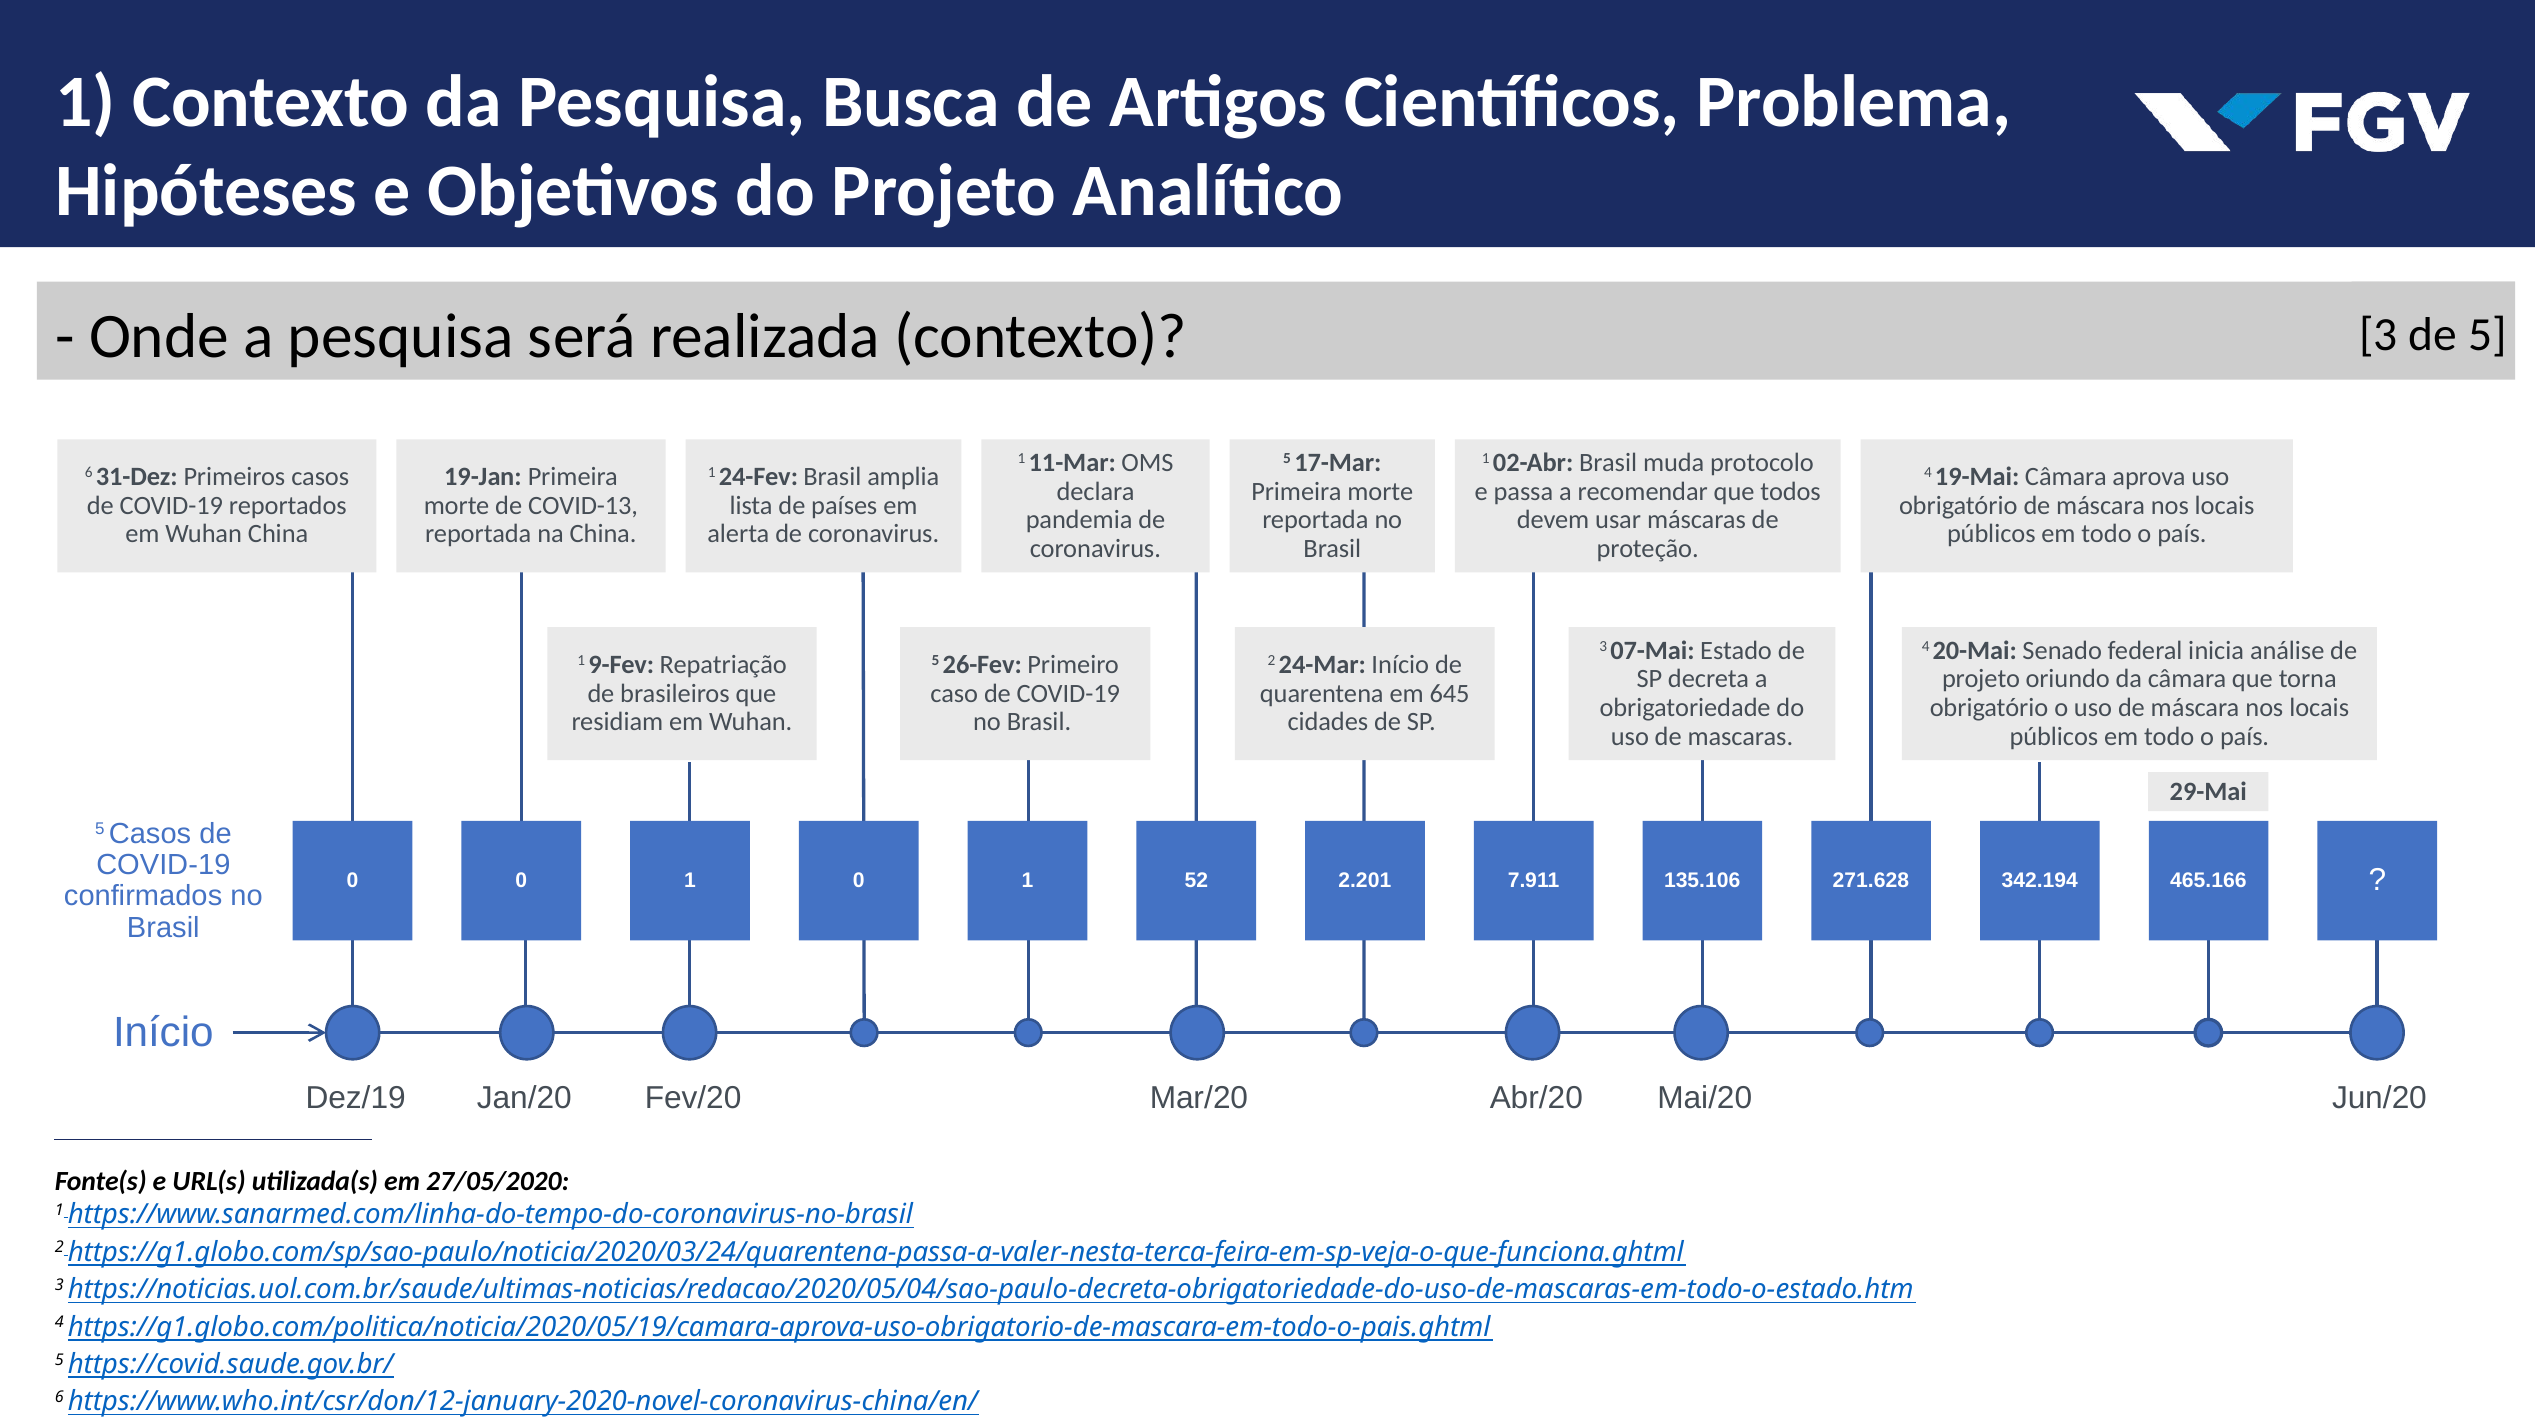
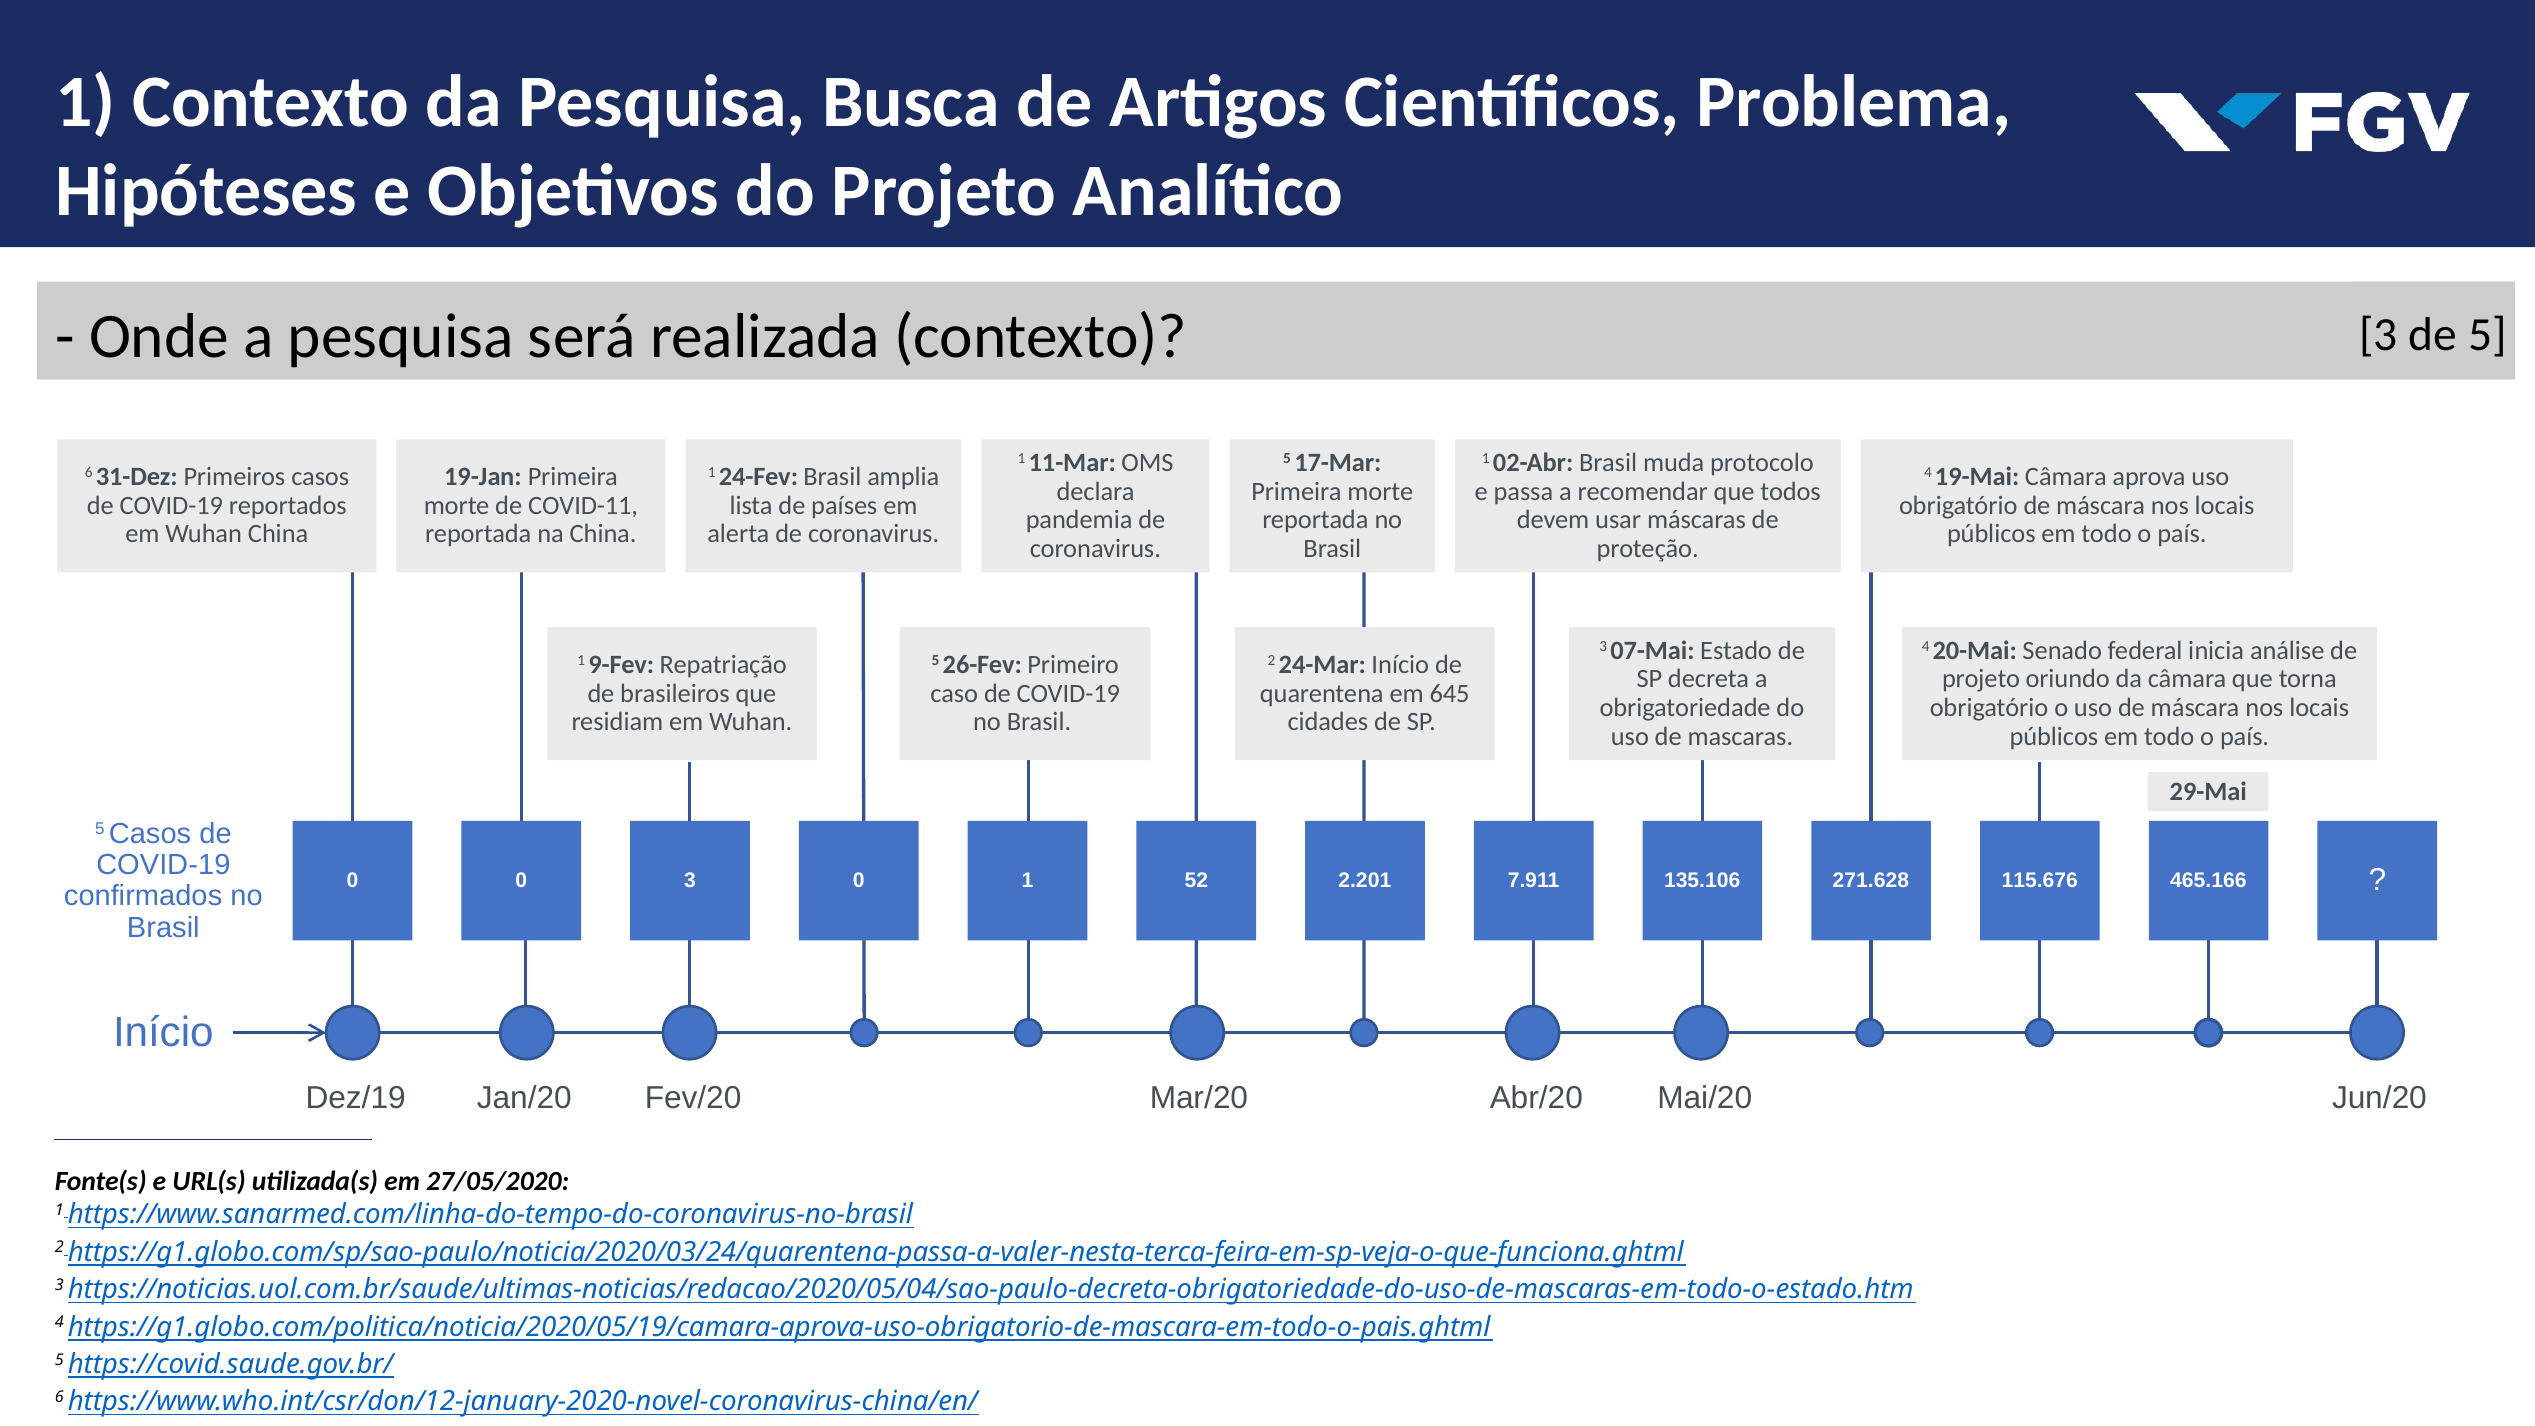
COVID-13: COVID-13 -> COVID-11
0 1: 1 -> 3
342.194: 342.194 -> 115.676
